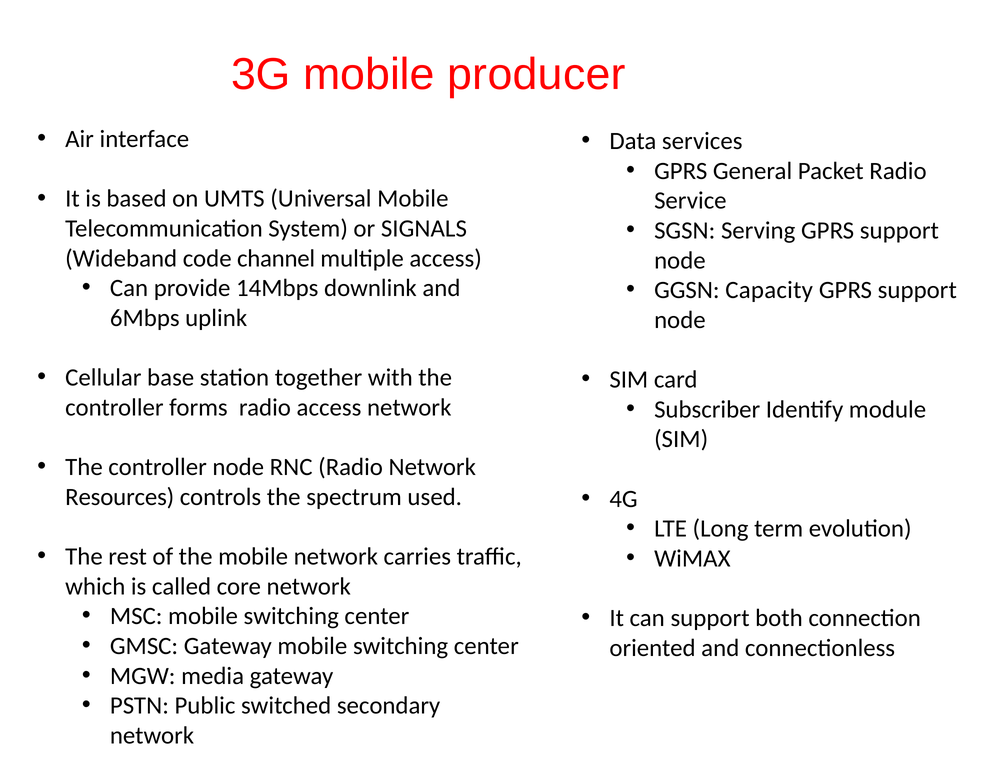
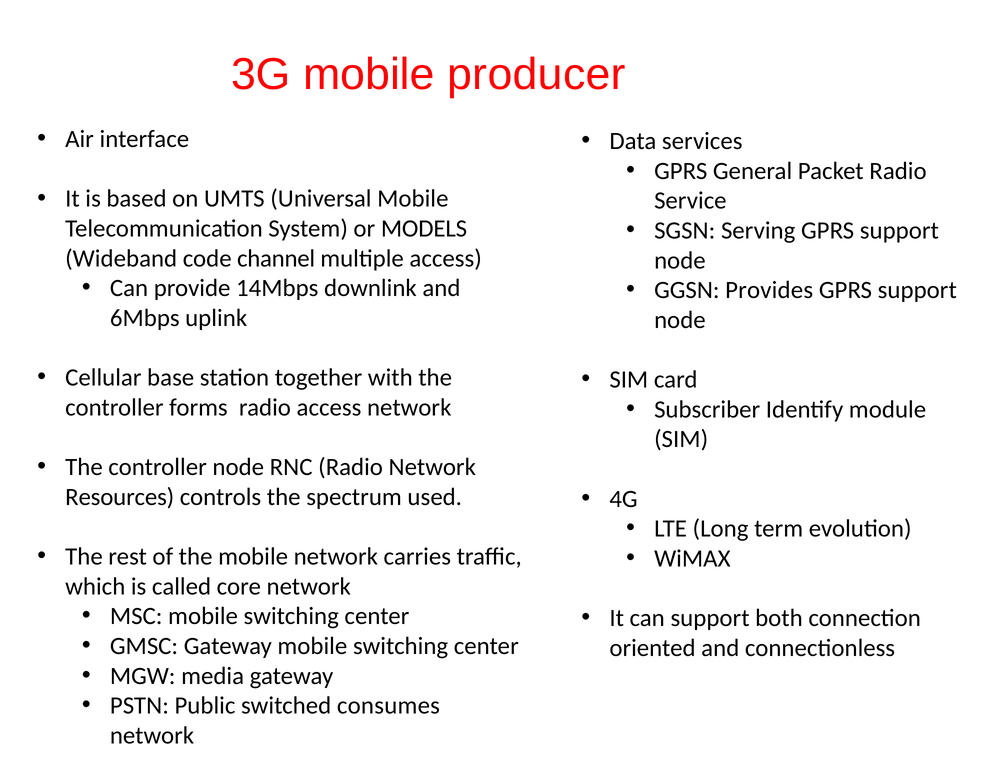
SIGNALS: SIGNALS -> MODELS
Capacity: Capacity -> Provides
secondary: secondary -> consumes
